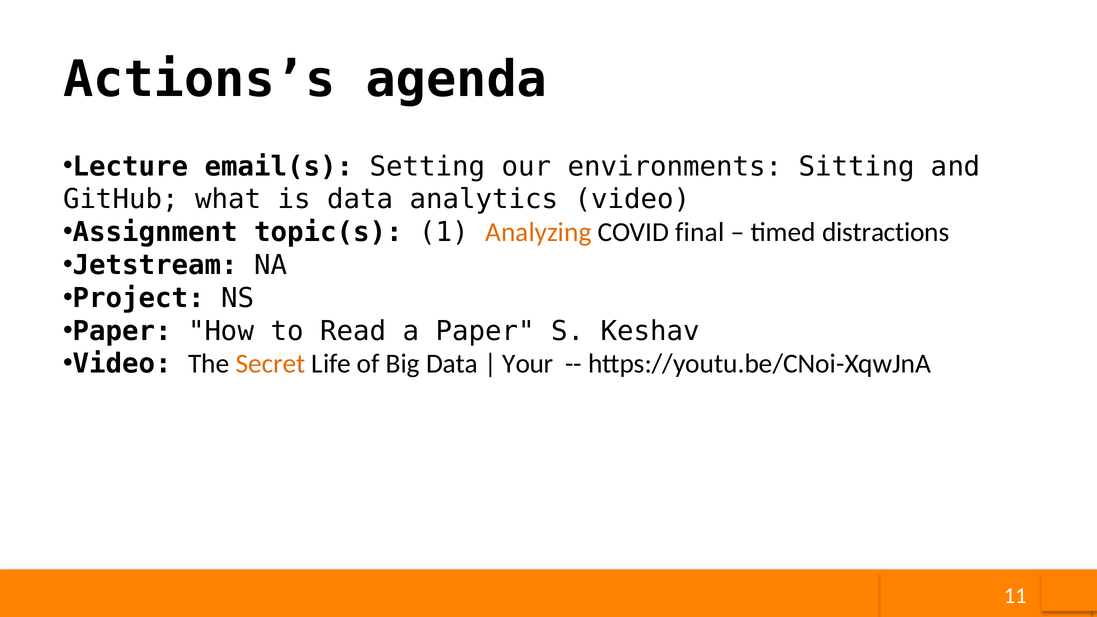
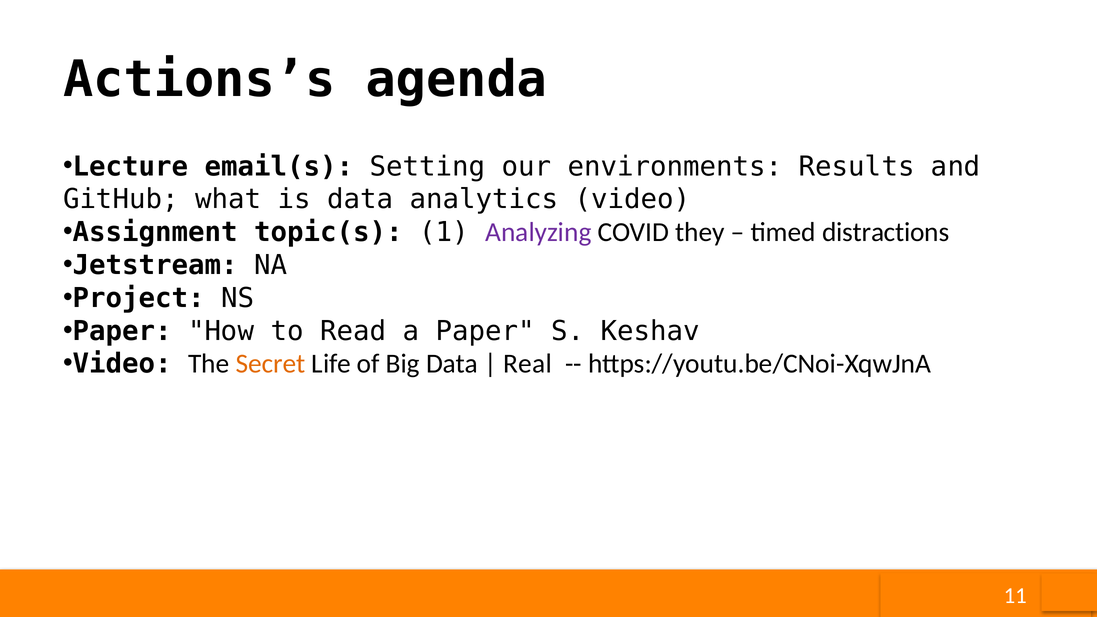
Sitting: Sitting -> Results
Analyzing colour: orange -> purple
final: final -> they
Your: Your -> Real
